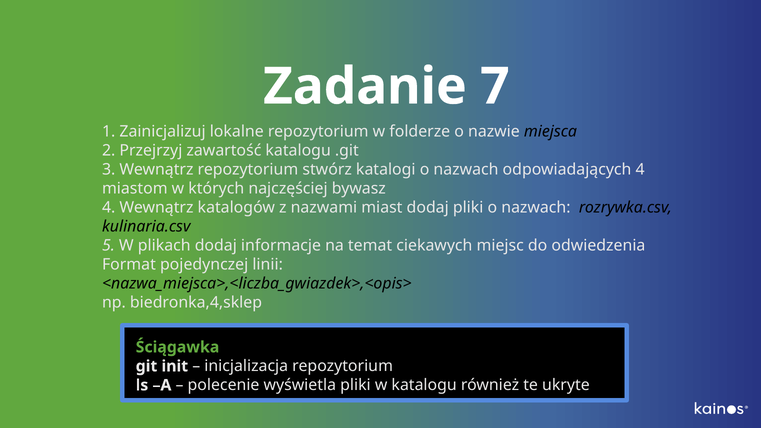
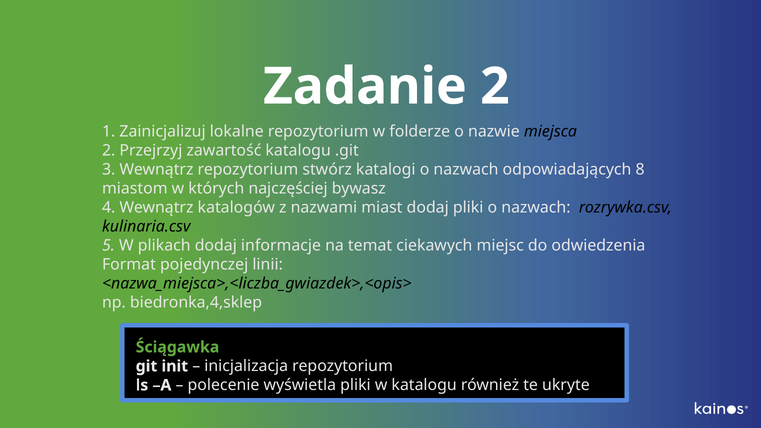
Zadanie 7: 7 -> 2
odpowiadających 4: 4 -> 8
